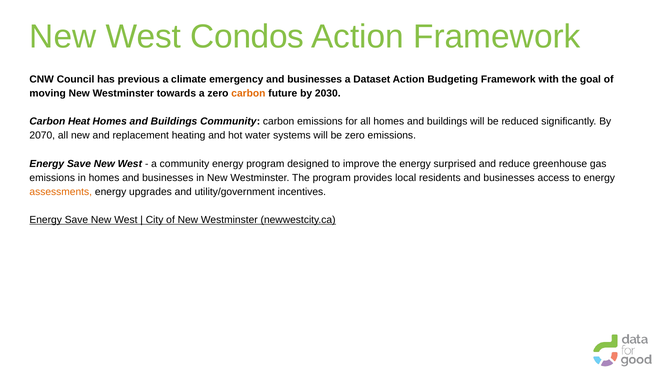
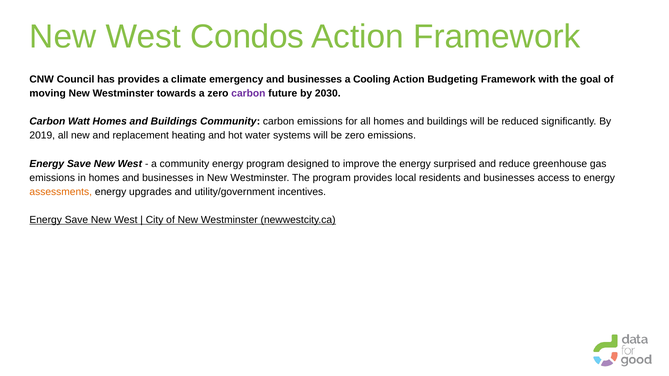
has previous: previous -> provides
Dataset: Dataset -> Cooling
carbon at (248, 93) colour: orange -> purple
Heat: Heat -> Watt
2070: 2070 -> 2019
